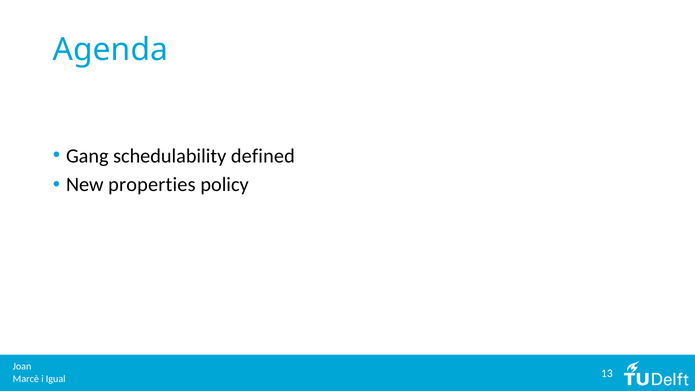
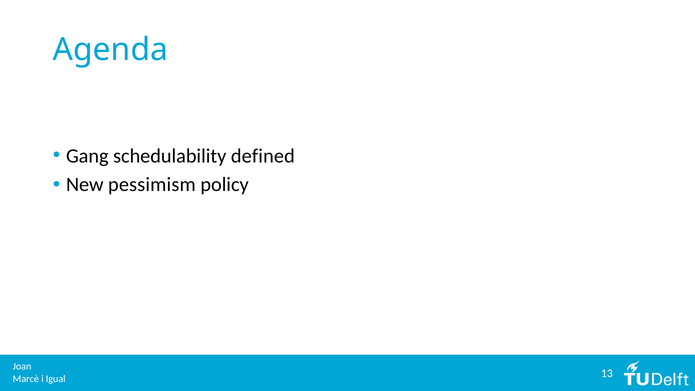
properties: properties -> pessimism
